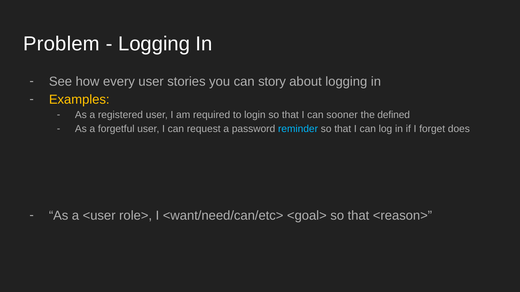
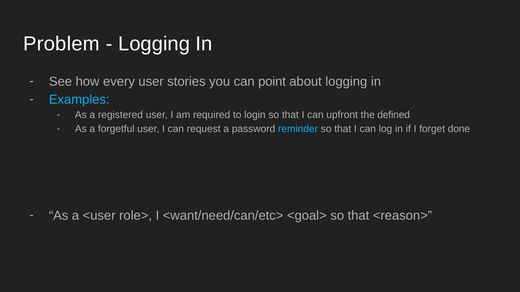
story: story -> point
Examples colour: yellow -> light blue
sooner: sooner -> upfront
does: does -> done
